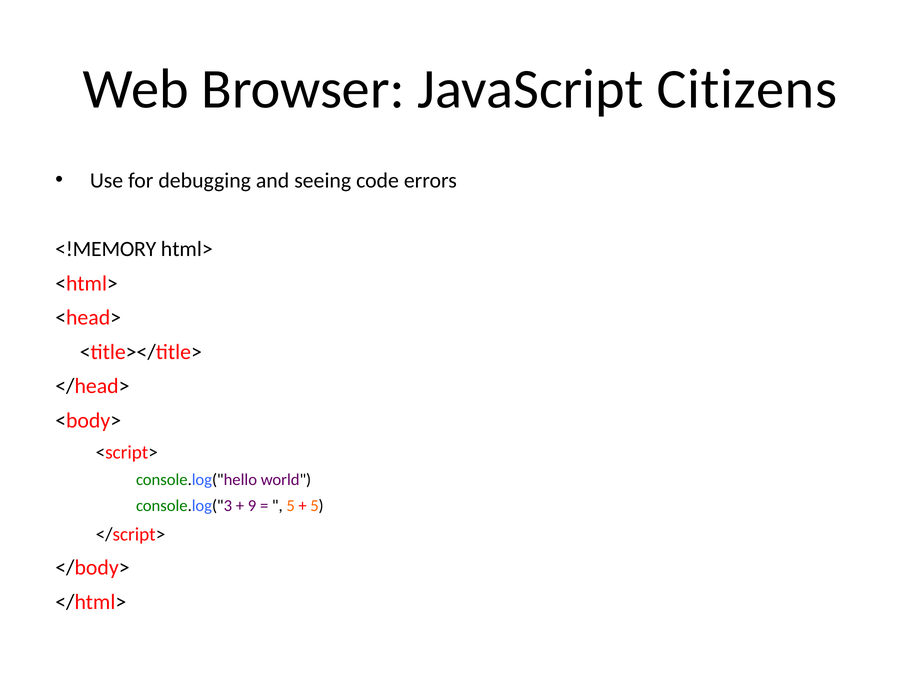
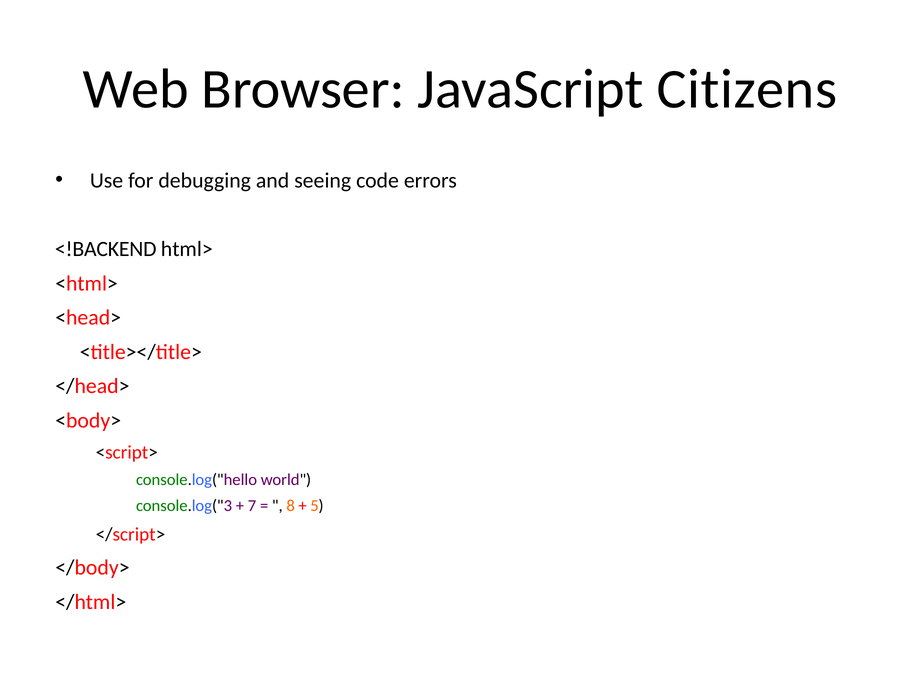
<!MEMORY: <!MEMORY -> <!BACKEND
9: 9 -> 7
5 at (291, 506): 5 -> 8
